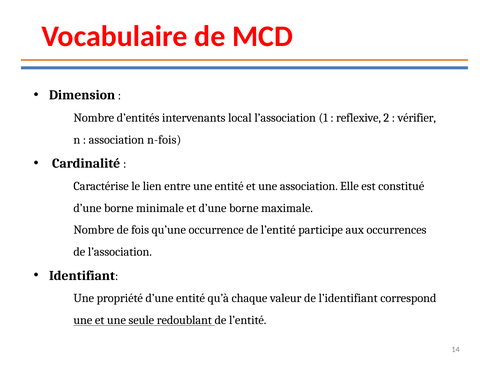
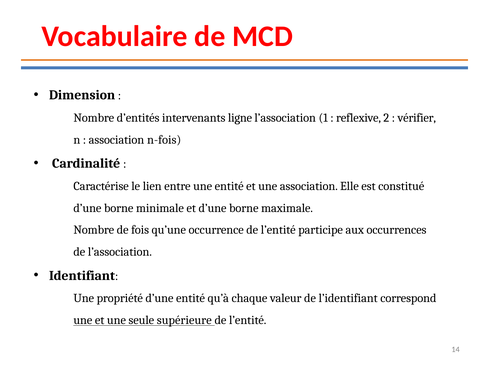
local: local -> ligne
redoublant: redoublant -> supérieure
